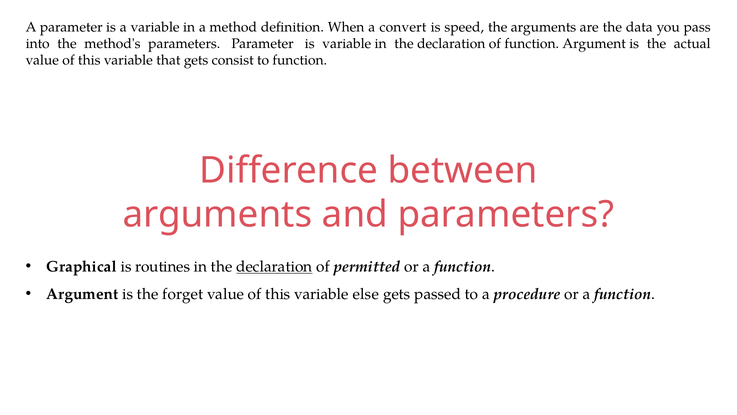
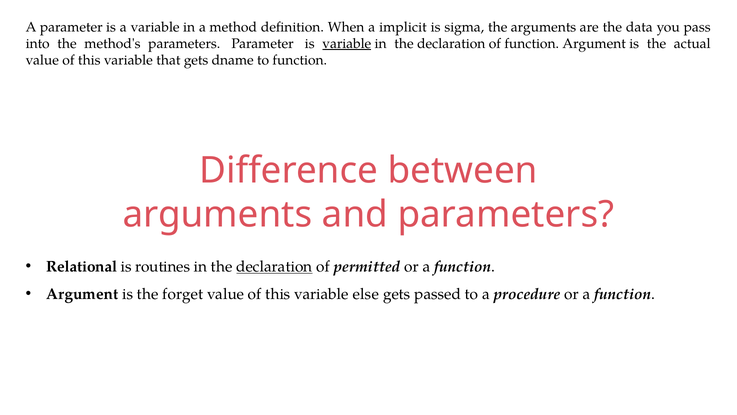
convert: convert -> implicit
speed: speed -> sigma
variable at (347, 43) underline: none -> present
consist: consist -> dname
Graphical: Graphical -> Relational
